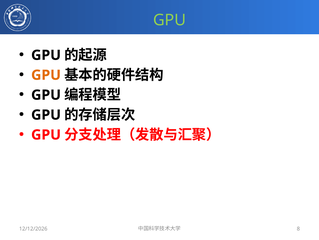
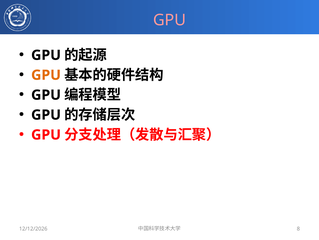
GPU at (170, 20) colour: light green -> pink
